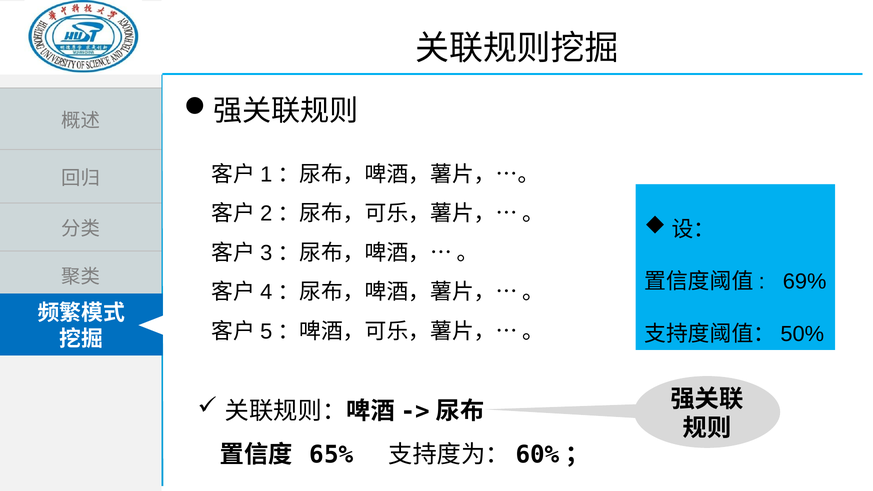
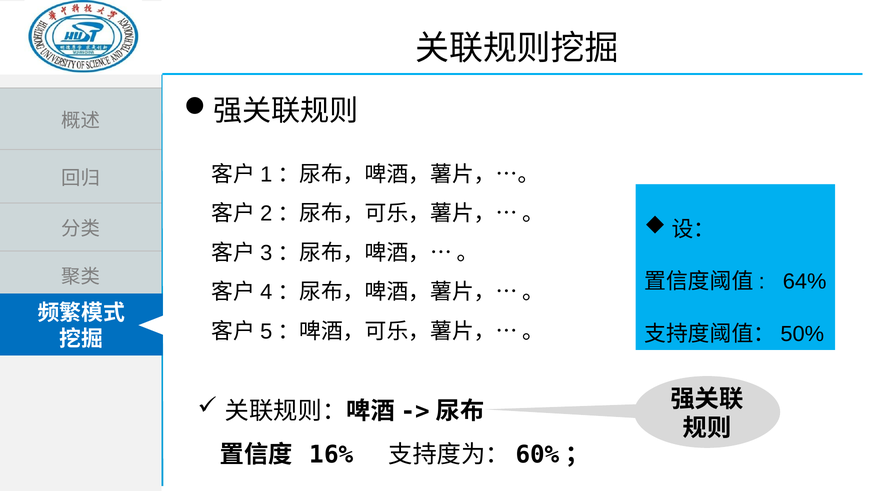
69%: 69% -> 64%
65%: 65% -> 16%
